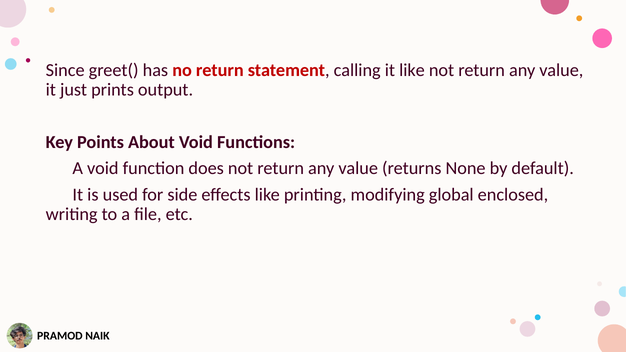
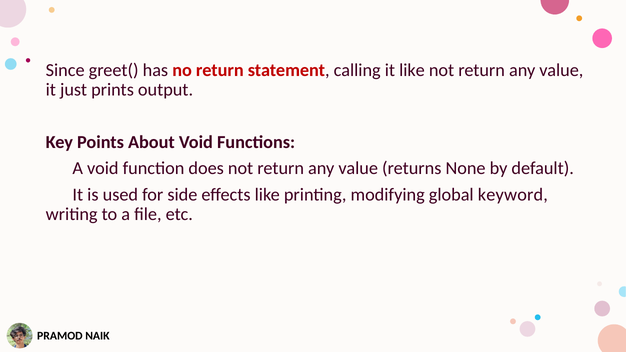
enclosed: enclosed -> keyword
